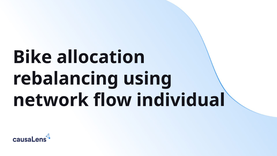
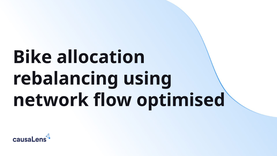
individual: individual -> optimised
